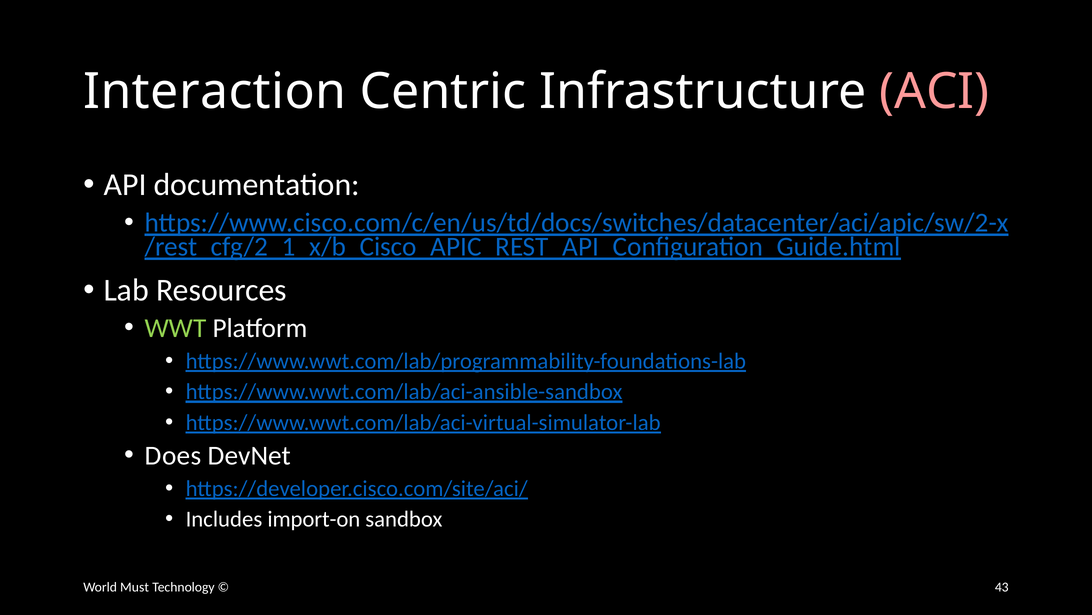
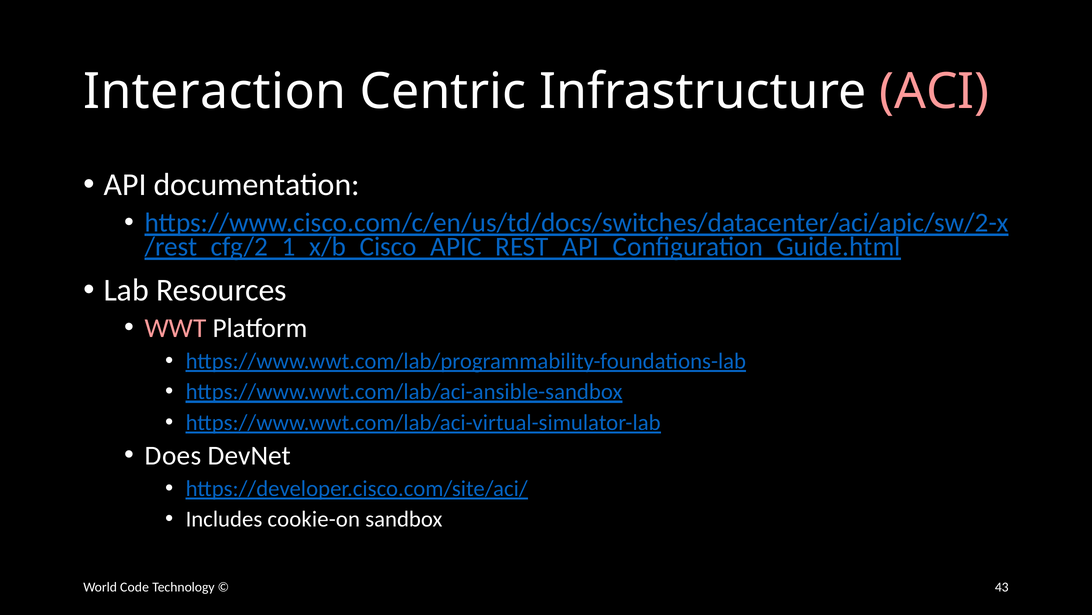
WWT colour: light green -> pink
import-on: import-on -> cookie-on
Must: Must -> Code
